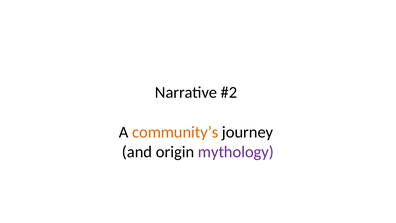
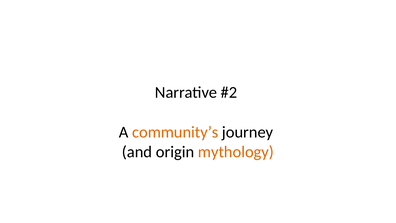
mythology colour: purple -> orange
